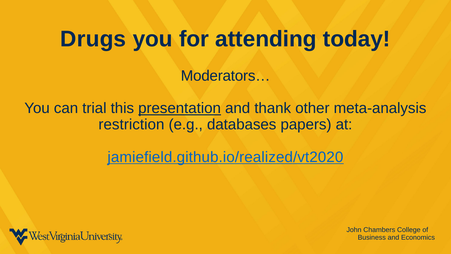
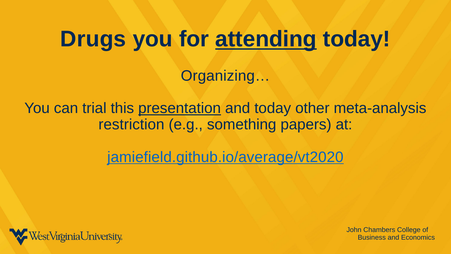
attending underline: none -> present
Moderators…: Moderators… -> Organizing…
and thank: thank -> today
databases: databases -> something
jamiefield.github.io/realized/vt2020: jamiefield.github.io/realized/vt2020 -> jamiefield.github.io/average/vt2020
